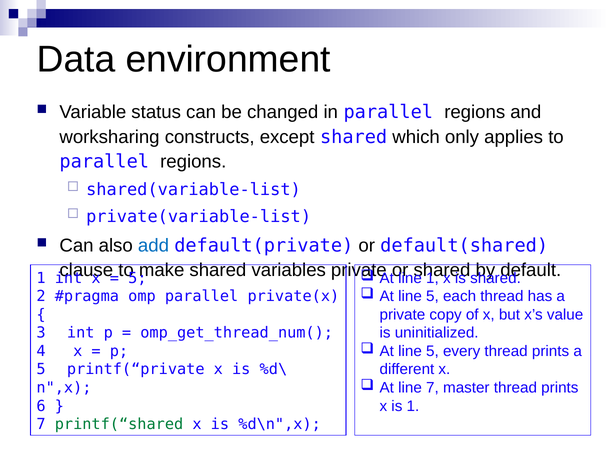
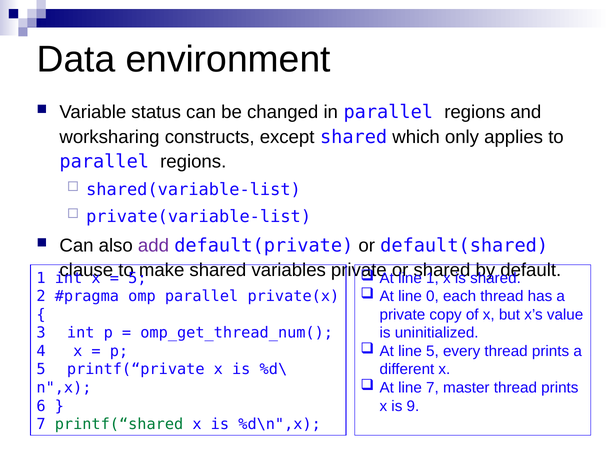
add colour: blue -> purple
5 at (432, 297): 5 -> 0
is 1: 1 -> 9
